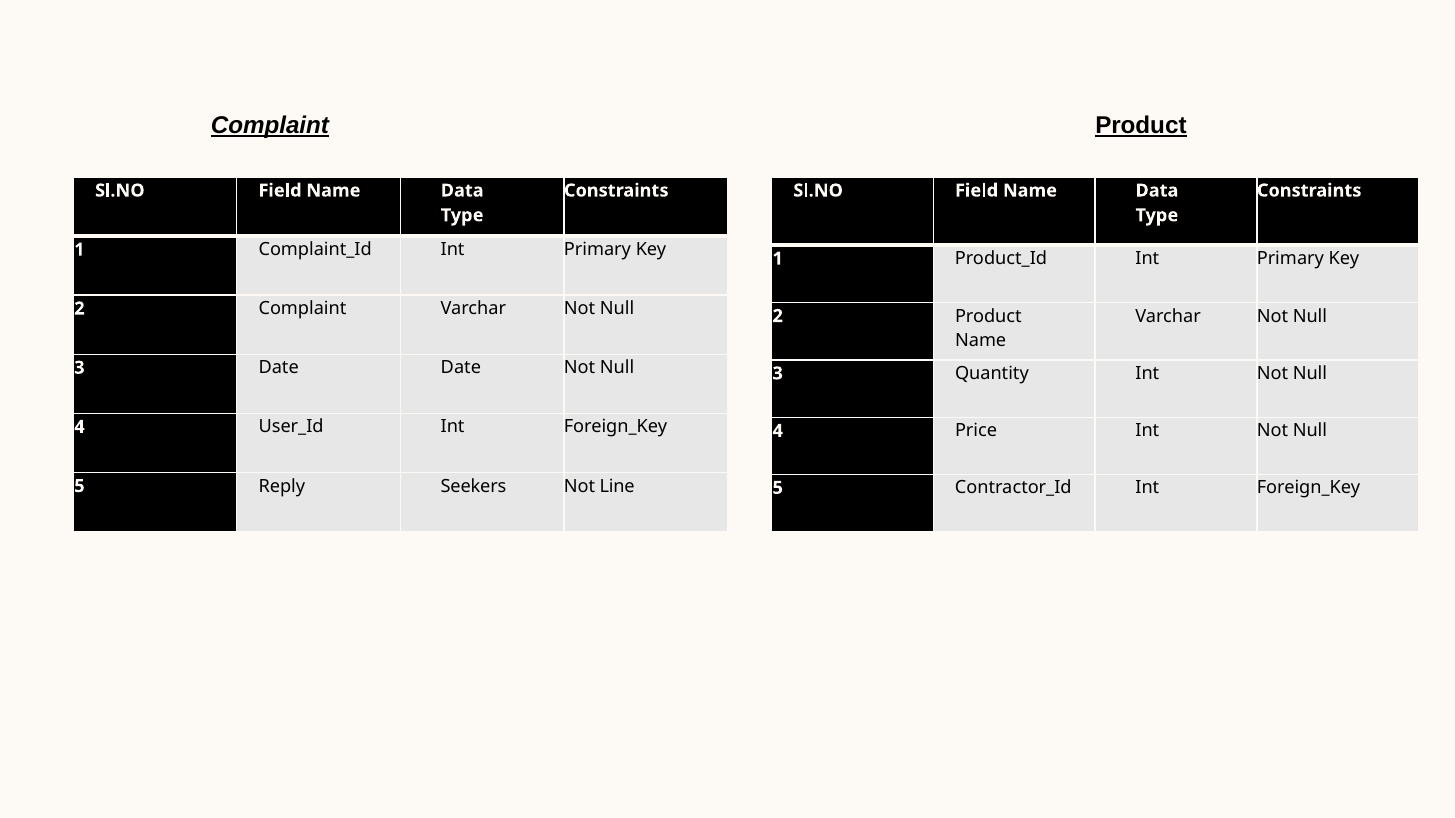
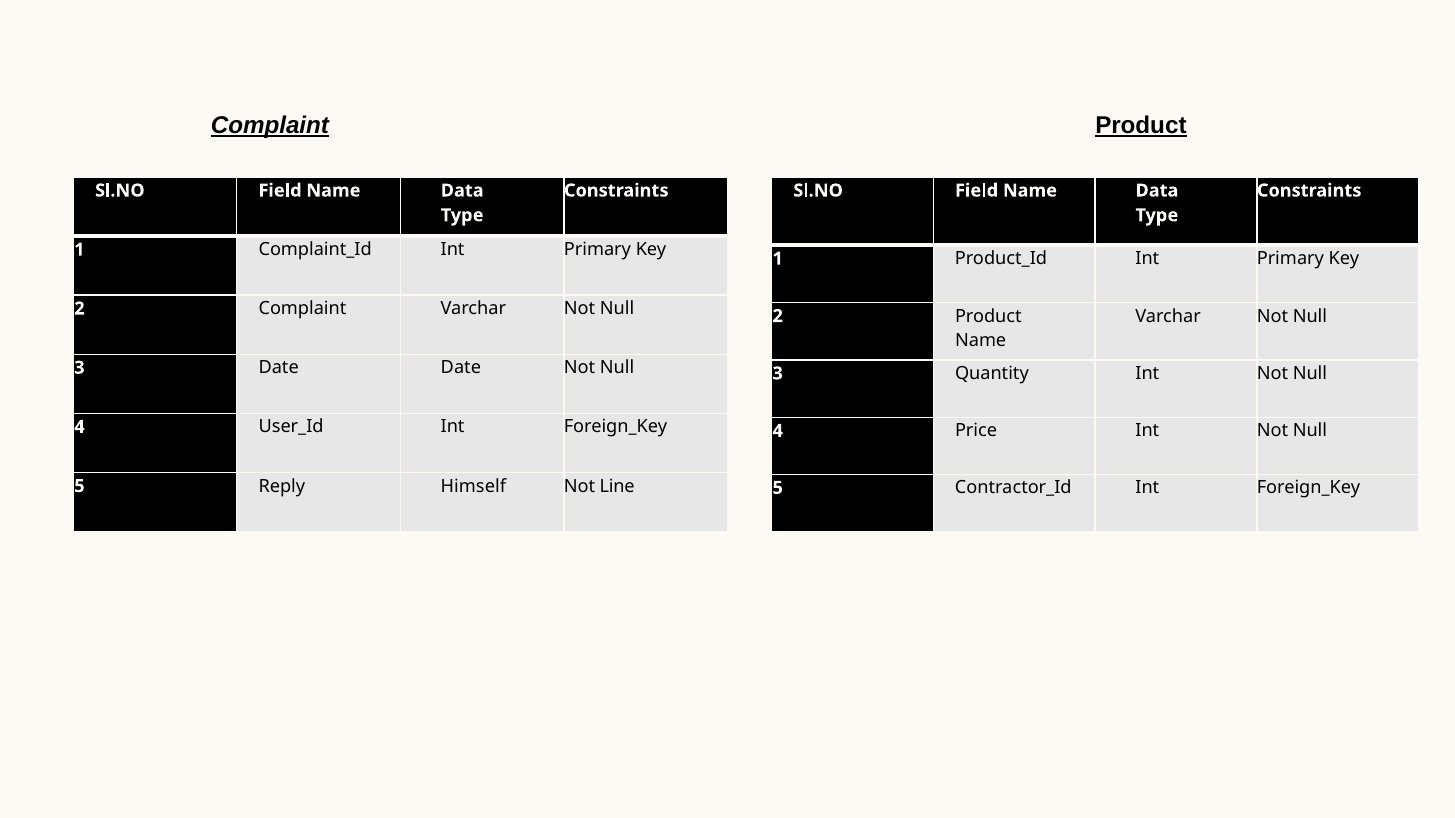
Seekers: Seekers -> Himself
